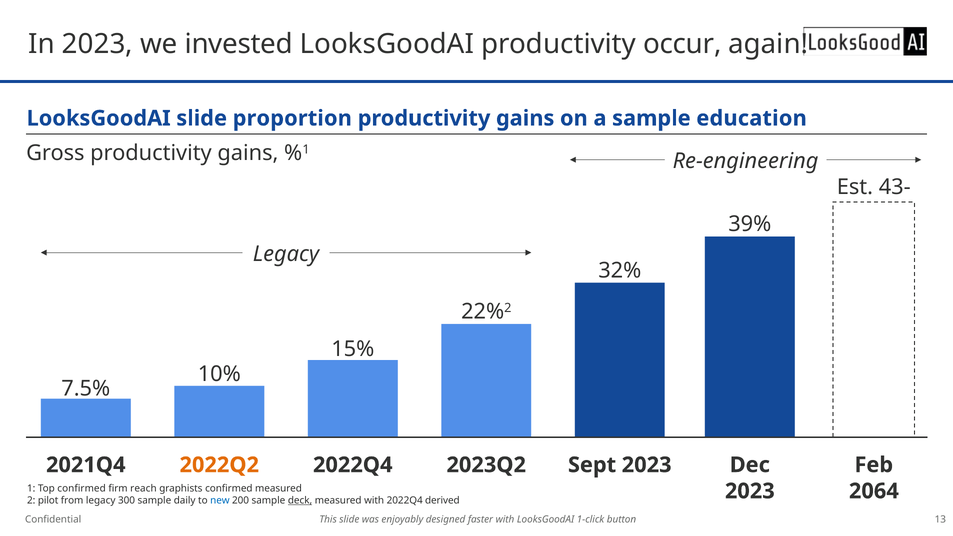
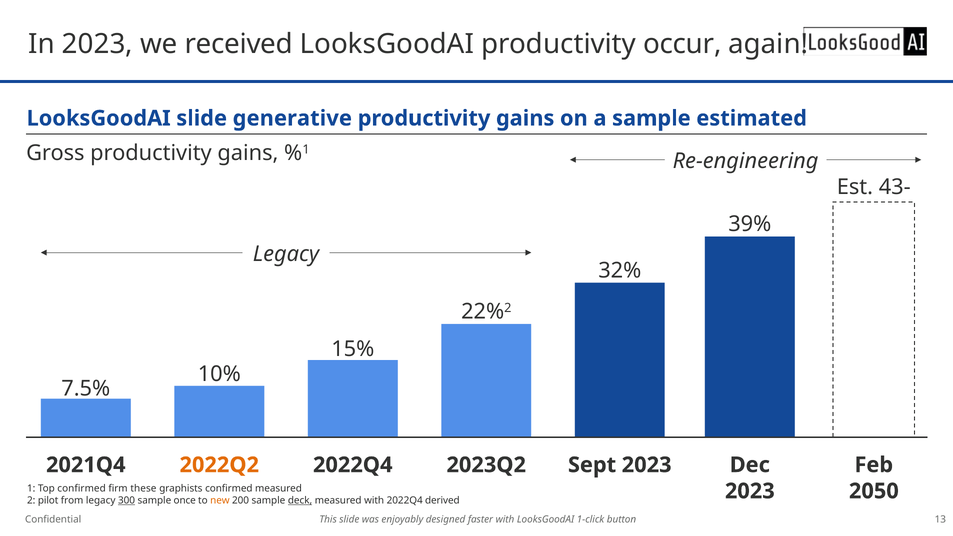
invested: invested -> received
proportion: proportion -> generative
education: education -> estimated
reach: reach -> these
2064: 2064 -> 2050
300 underline: none -> present
daily: daily -> once
new colour: blue -> orange
